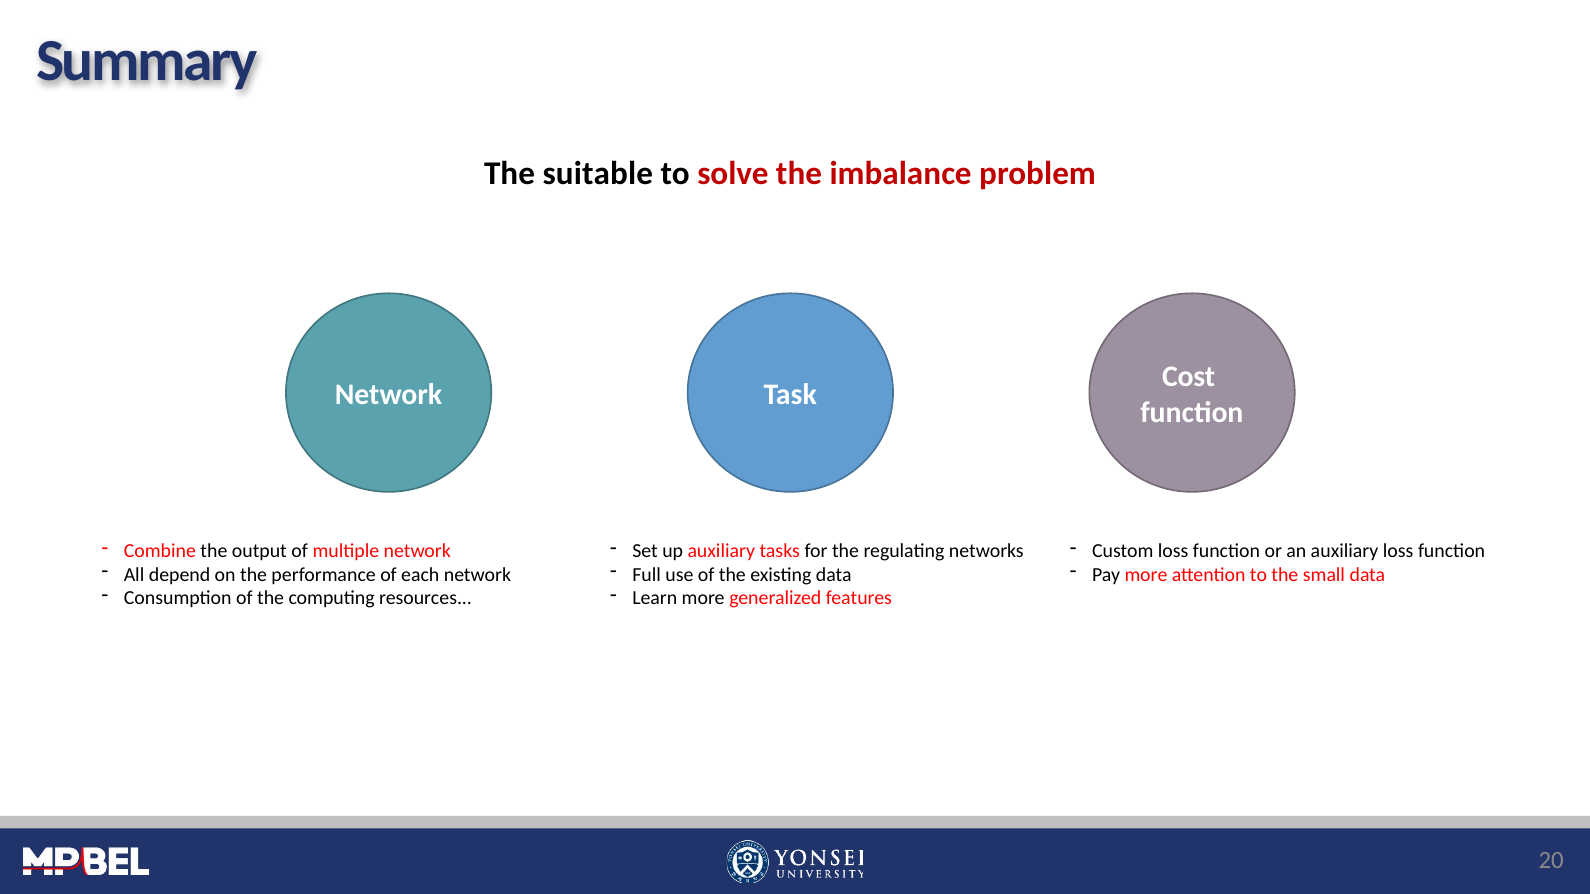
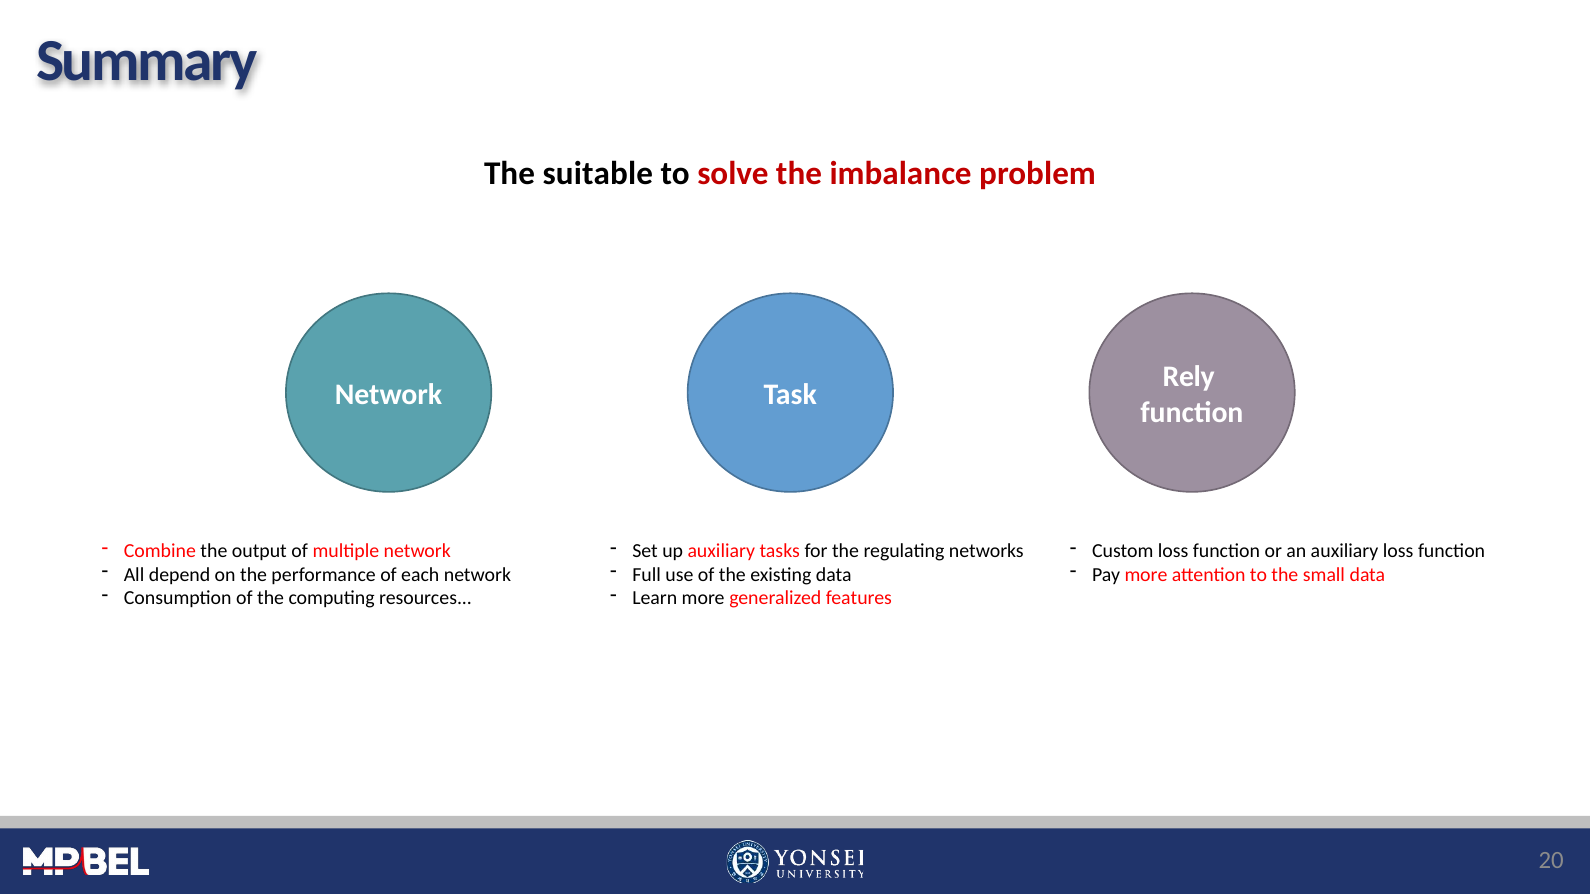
Cost: Cost -> Rely
